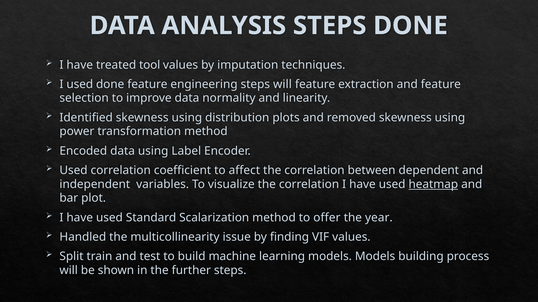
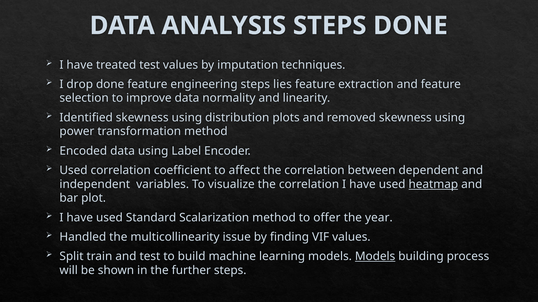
treated tool: tool -> test
I used: used -> drop
steps will: will -> lies
Models at (375, 257) underline: none -> present
